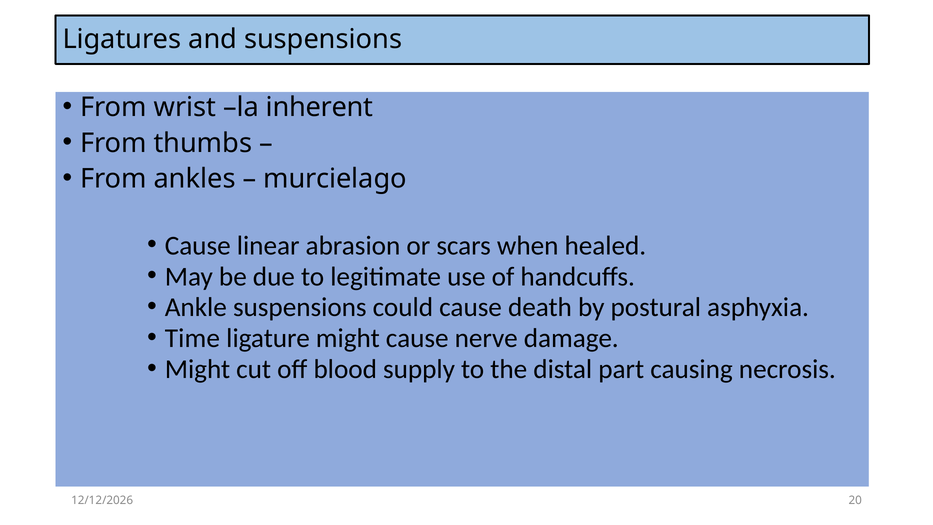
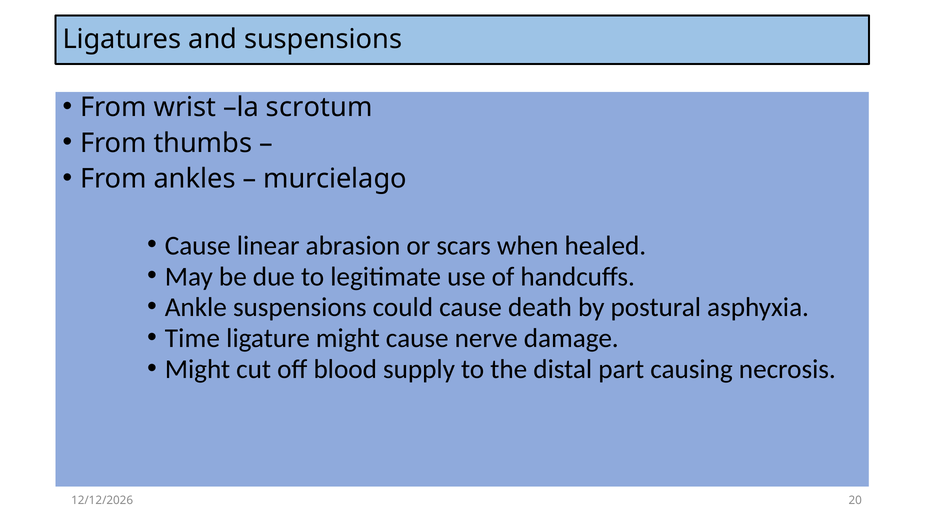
inherent: inherent -> scrotum
